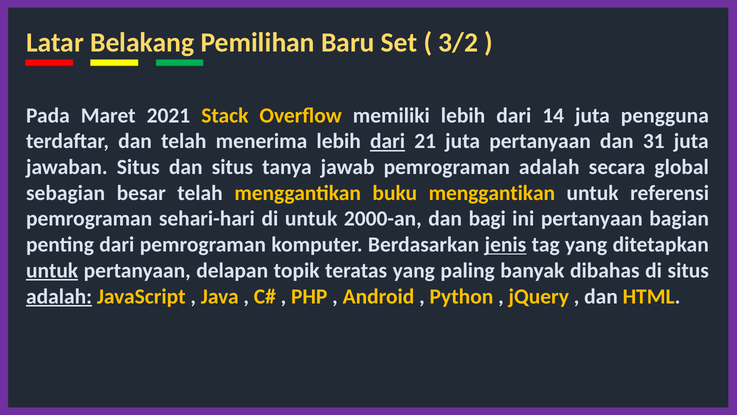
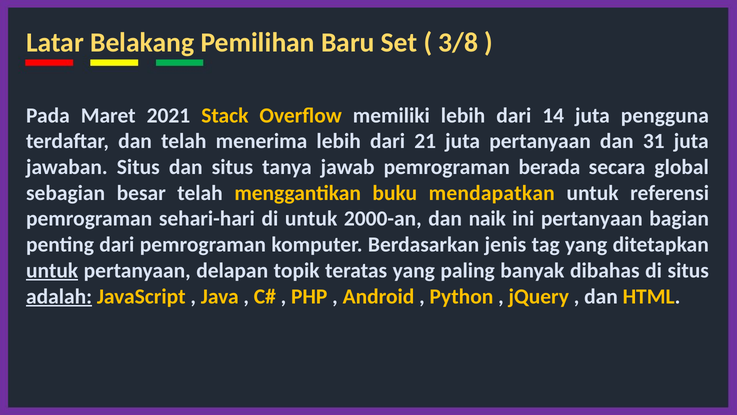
3/2: 3/2 -> 3/8
dari at (388, 141) underline: present -> none
pemrograman adalah: adalah -> berada
buku menggantikan: menggantikan -> mendapatkan
bagi: bagi -> naik
jenis underline: present -> none
